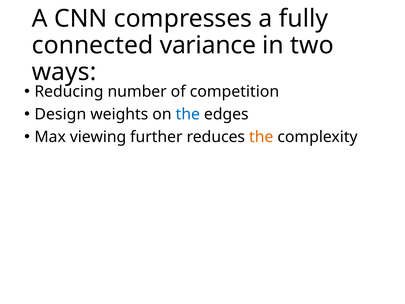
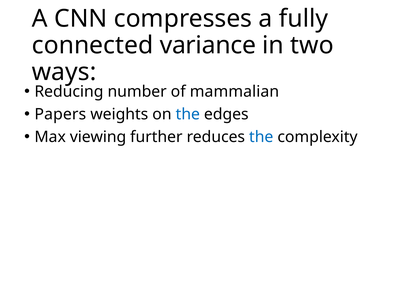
competition: competition -> mammalian
Design: Design -> Papers
the at (261, 137) colour: orange -> blue
